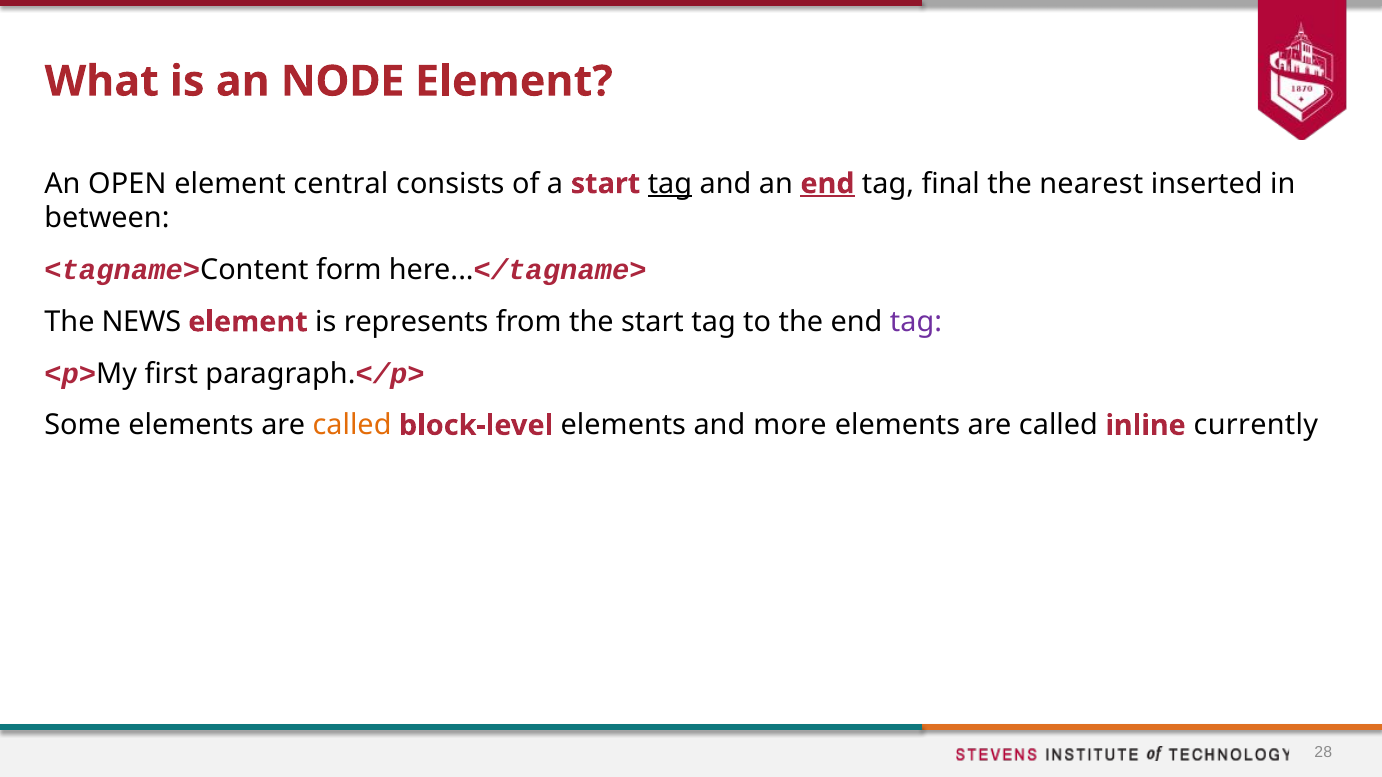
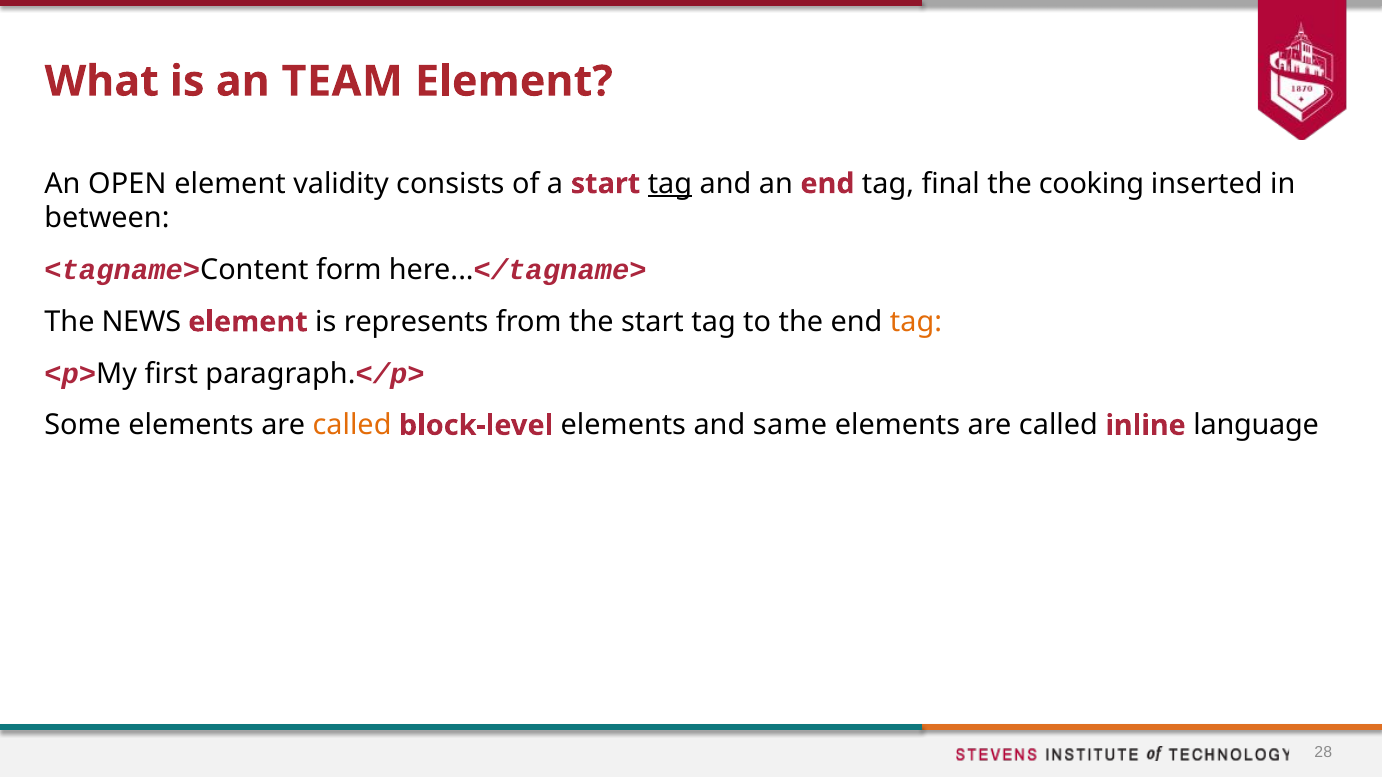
NODE: NODE -> TEAM
central: central -> validity
end at (827, 184) underline: present -> none
nearest: nearest -> cooking
tag at (916, 322) colour: purple -> orange
more: more -> same
currently: currently -> language
